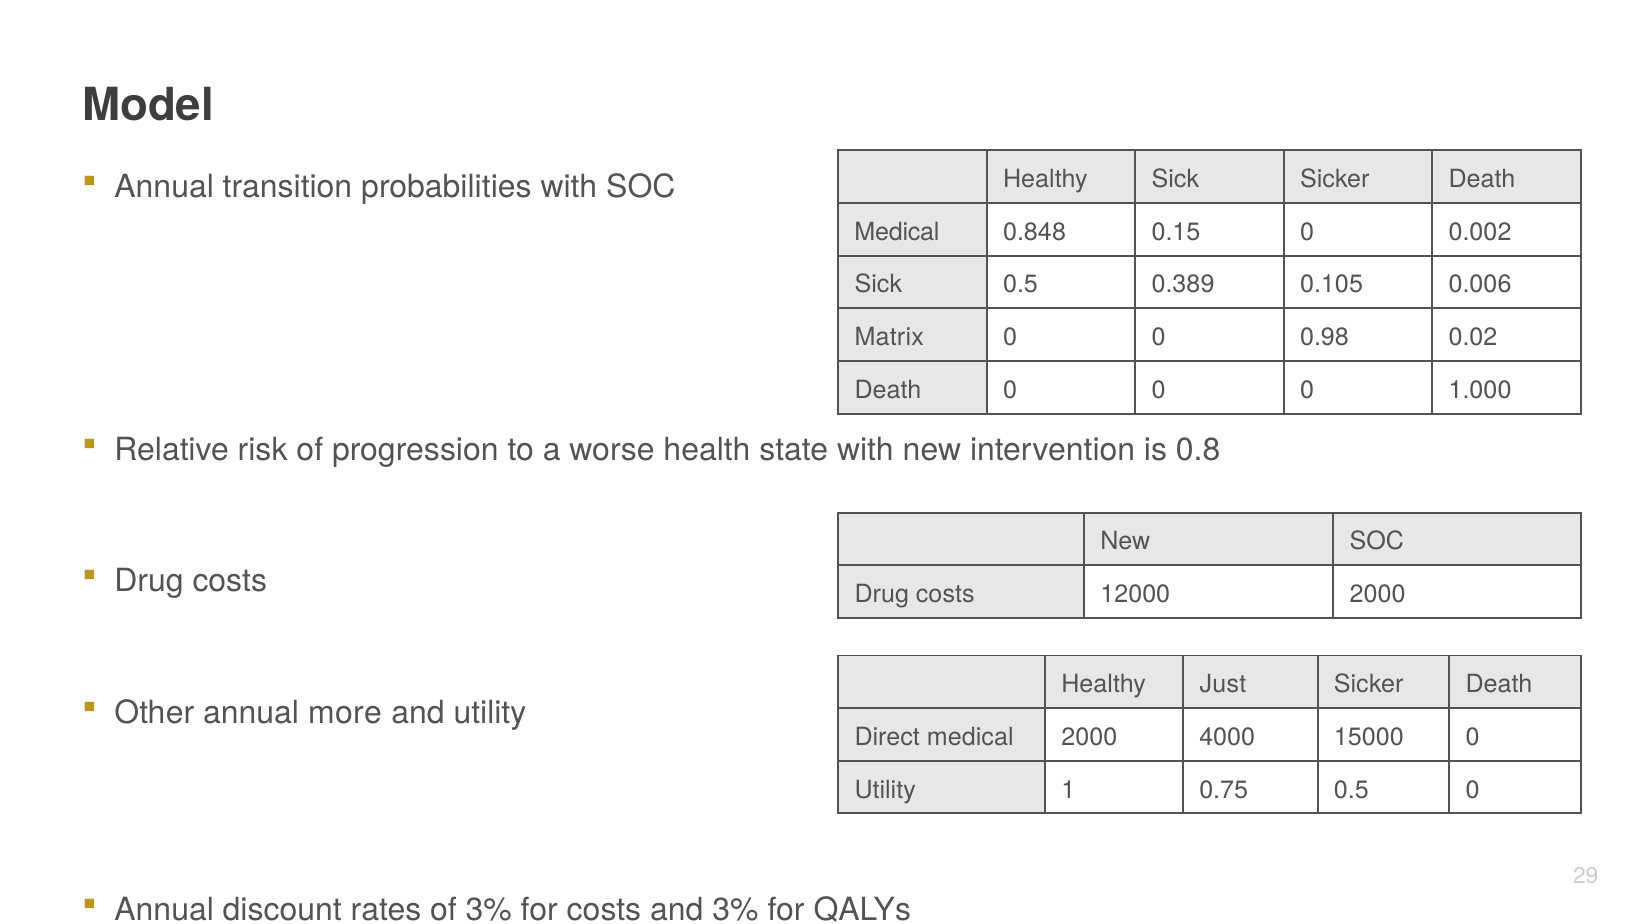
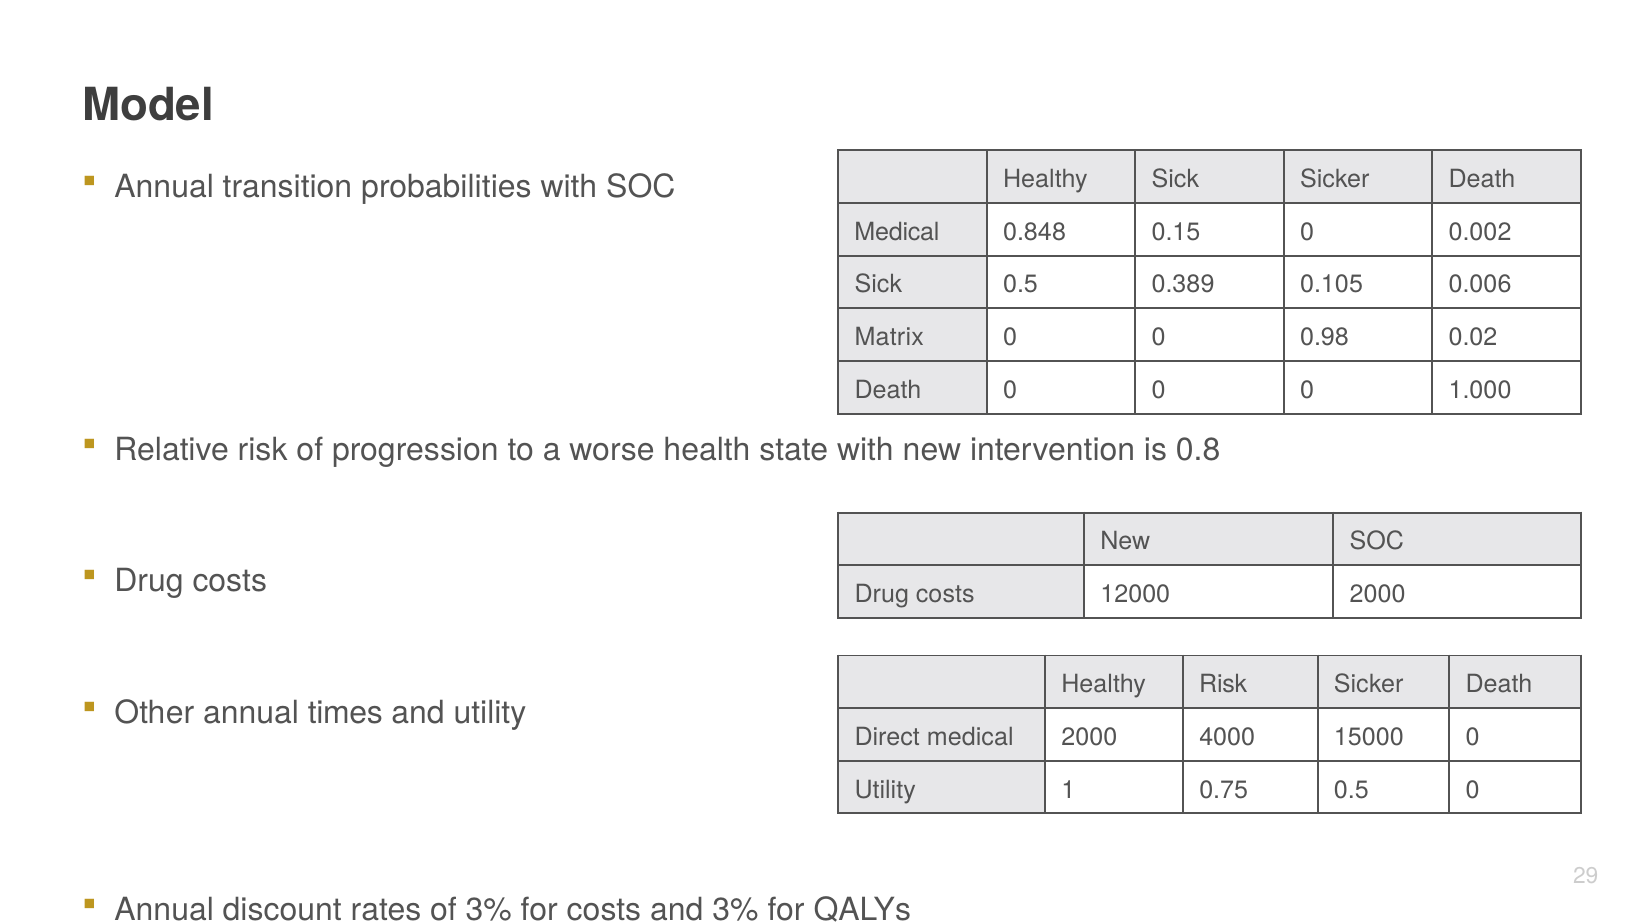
Healthy Just: Just -> Risk
more: more -> times
